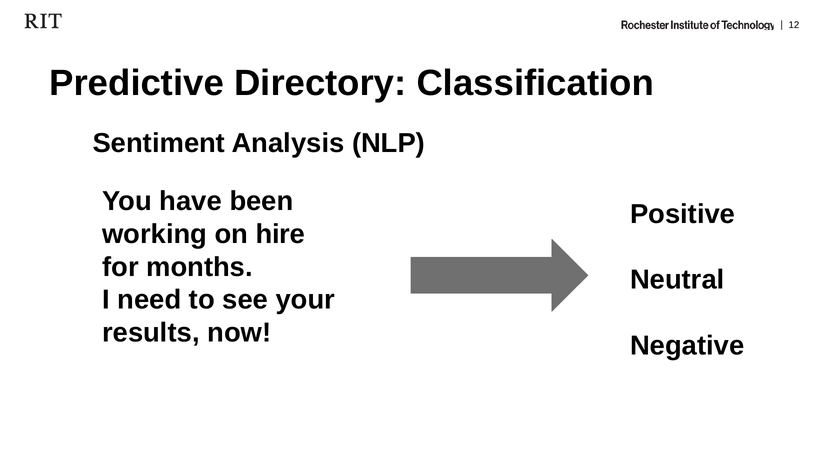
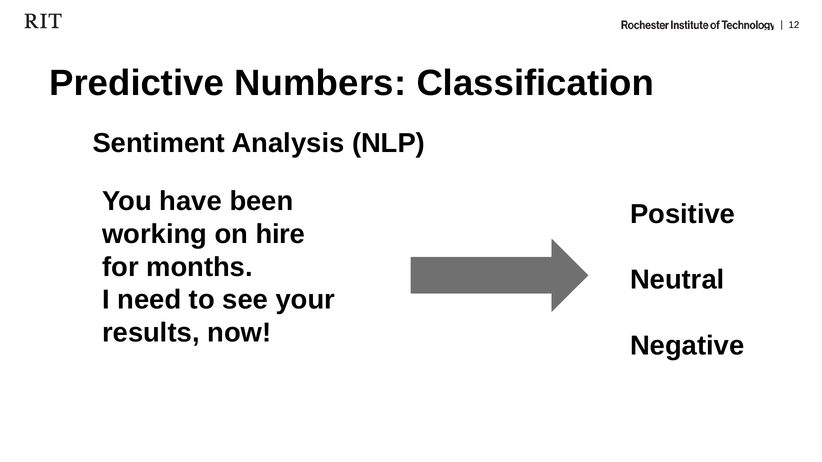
Directory: Directory -> Numbers
